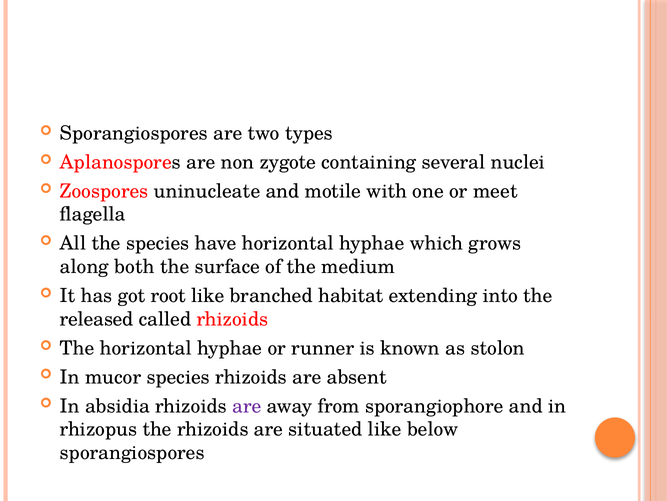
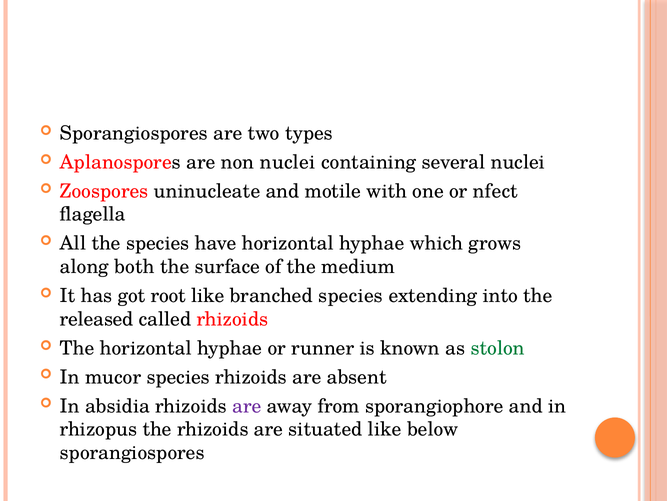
non zygote: zygote -> nuclei
meet: meet -> nfect
branched habitat: habitat -> species
stolon colour: black -> green
